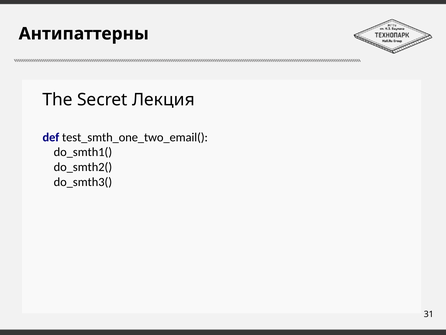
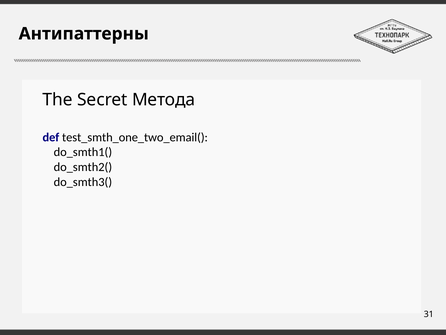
Лекция: Лекция -> Метода
